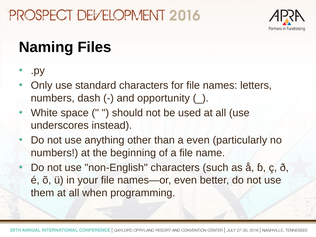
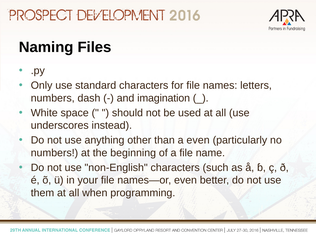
opportunity: opportunity -> imagination
